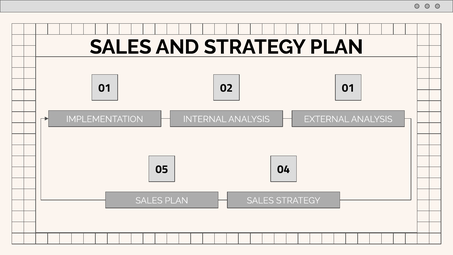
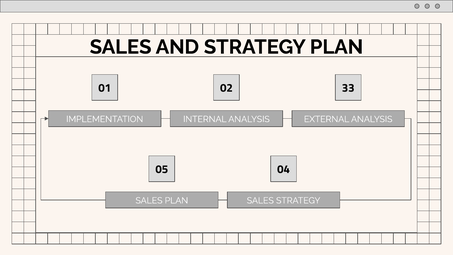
02 01: 01 -> 33
